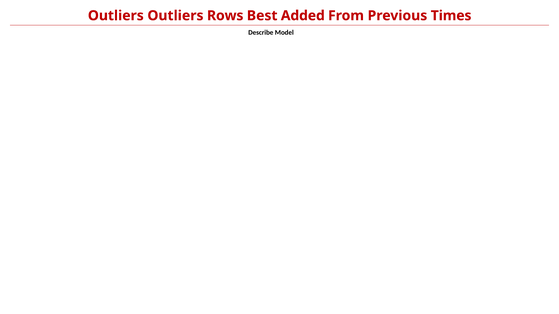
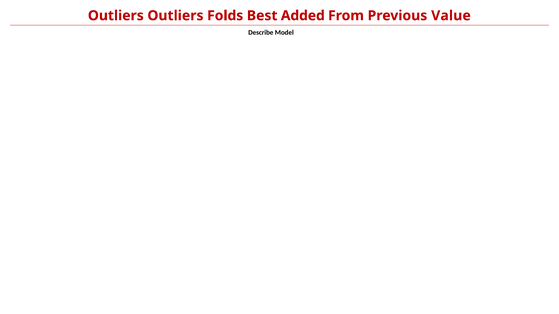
Rows: Rows -> Folds
Times: Times -> Value
